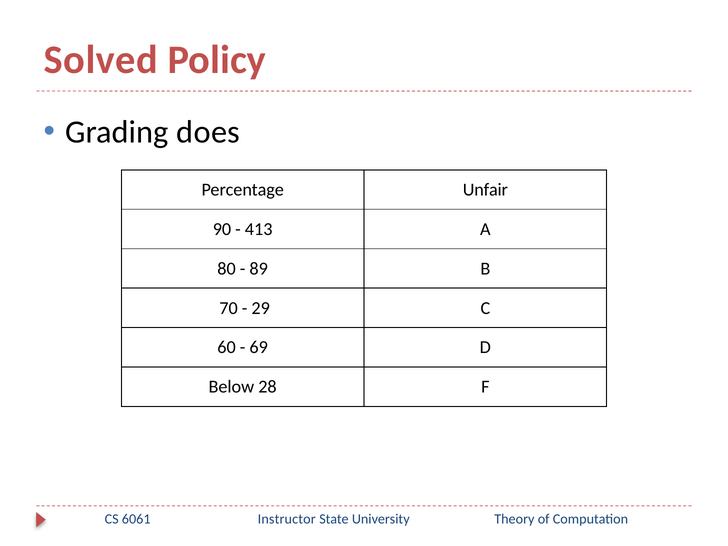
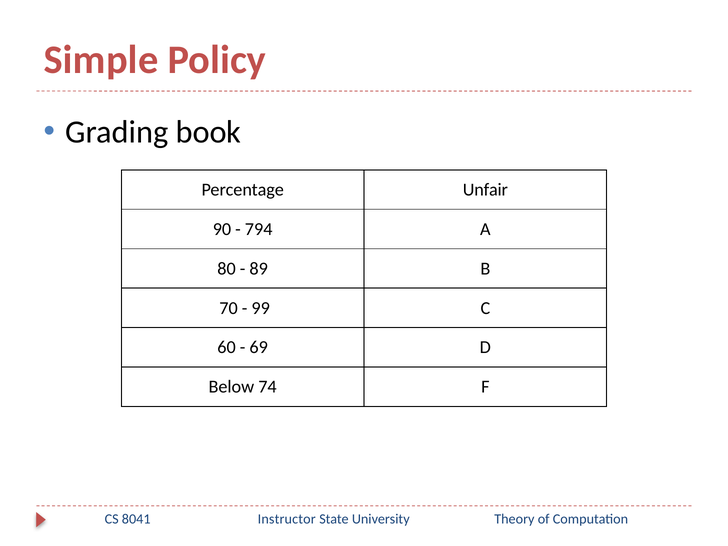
Solved: Solved -> Simple
does: does -> book
413: 413 -> 794
29: 29 -> 99
28: 28 -> 74
6061: 6061 -> 8041
